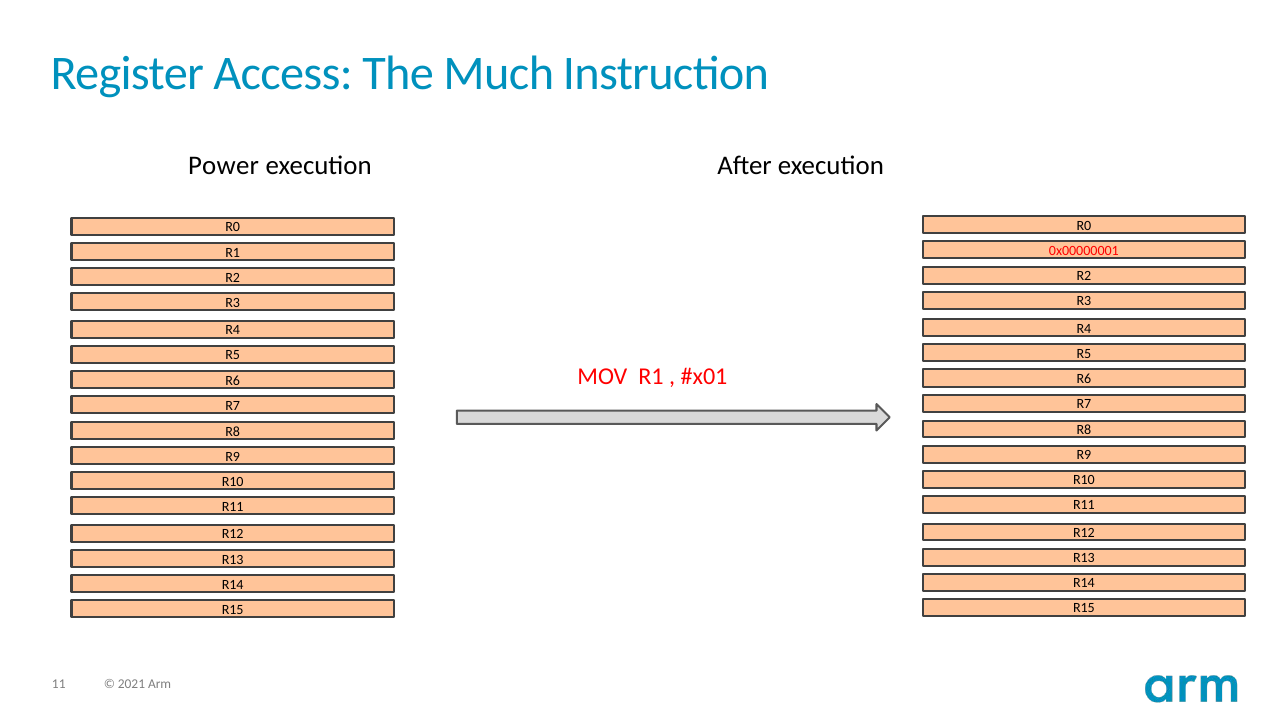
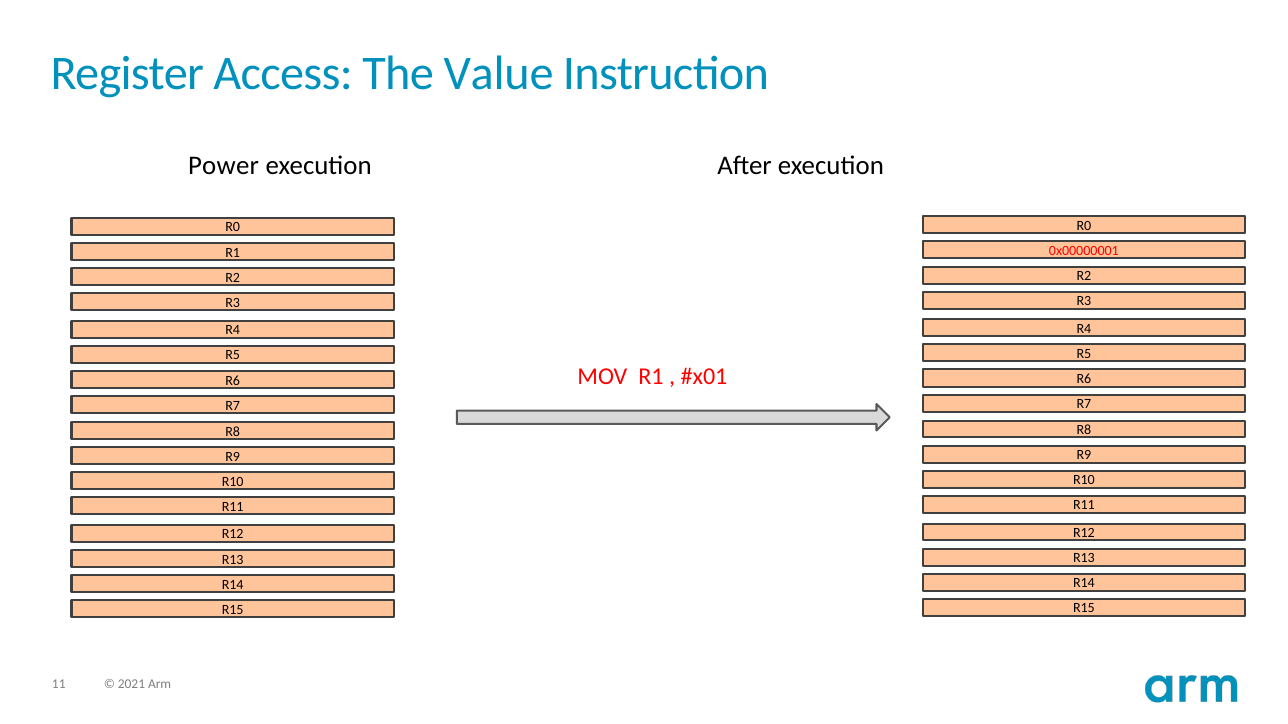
Much: Much -> Value
